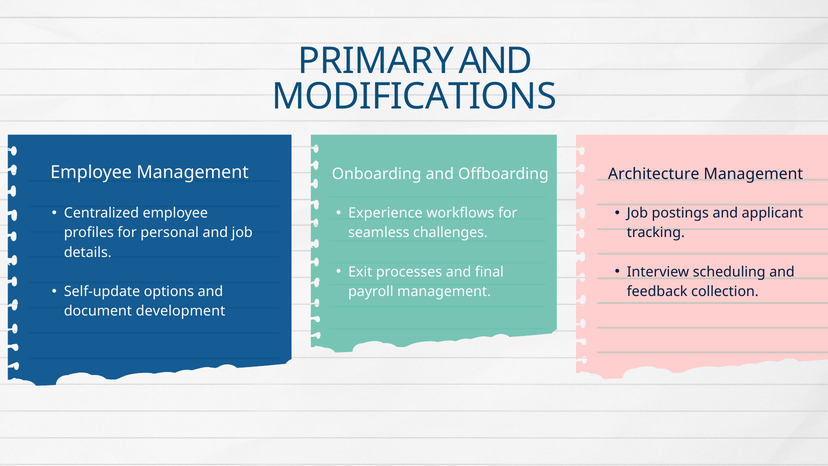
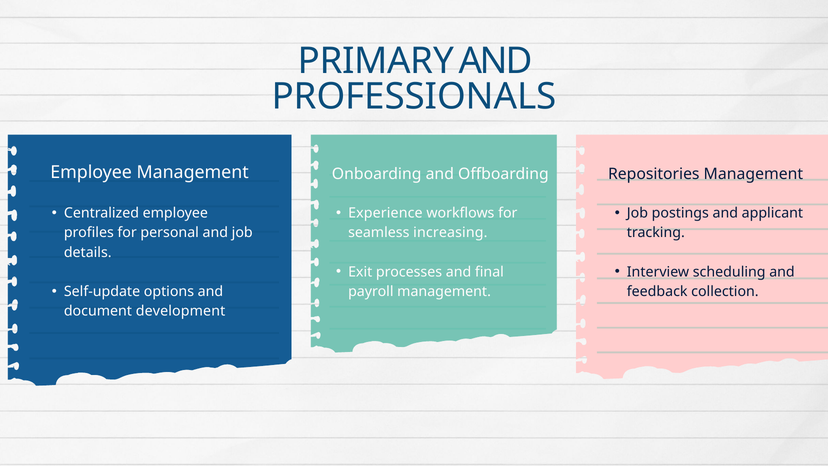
MODIFICATIONS: MODIFICATIONS -> PROFESSIONALS
Architecture: Architecture -> Repositories
challenges: challenges -> increasing
